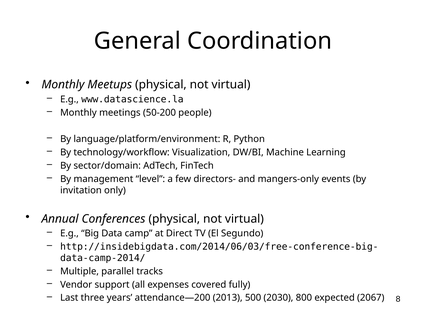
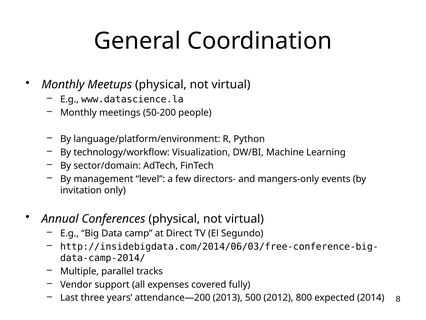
2030: 2030 -> 2012
2067: 2067 -> 2014
